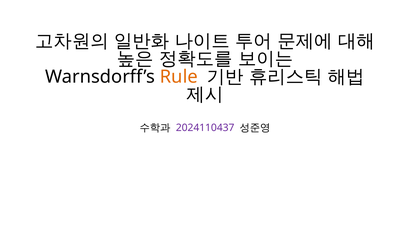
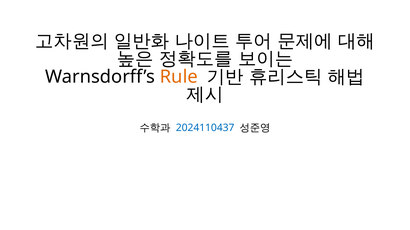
2024110437 colour: purple -> blue
